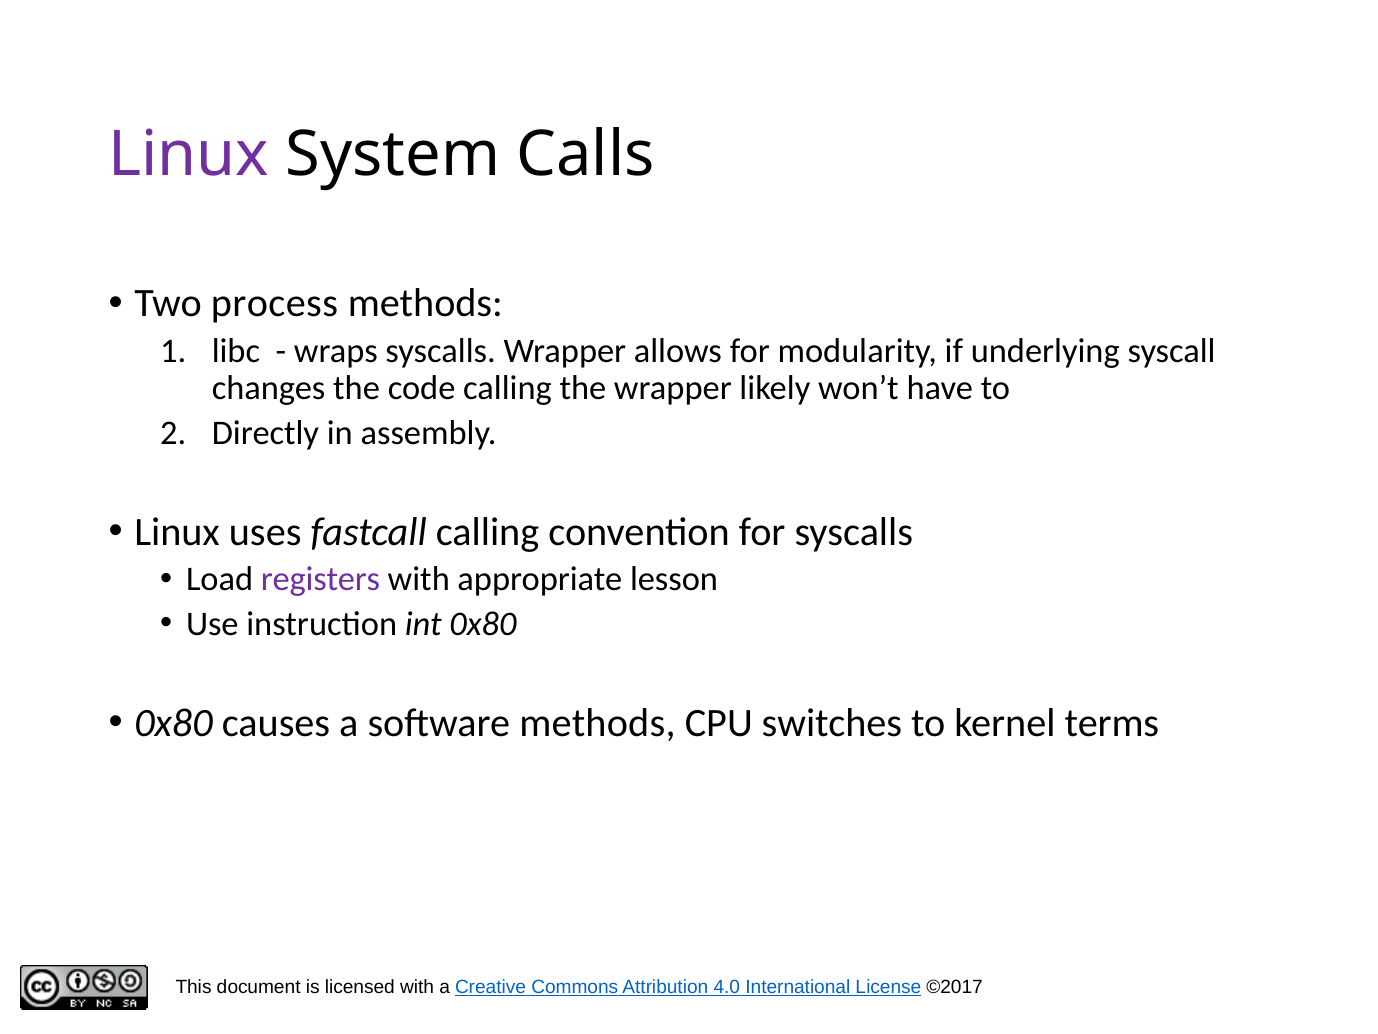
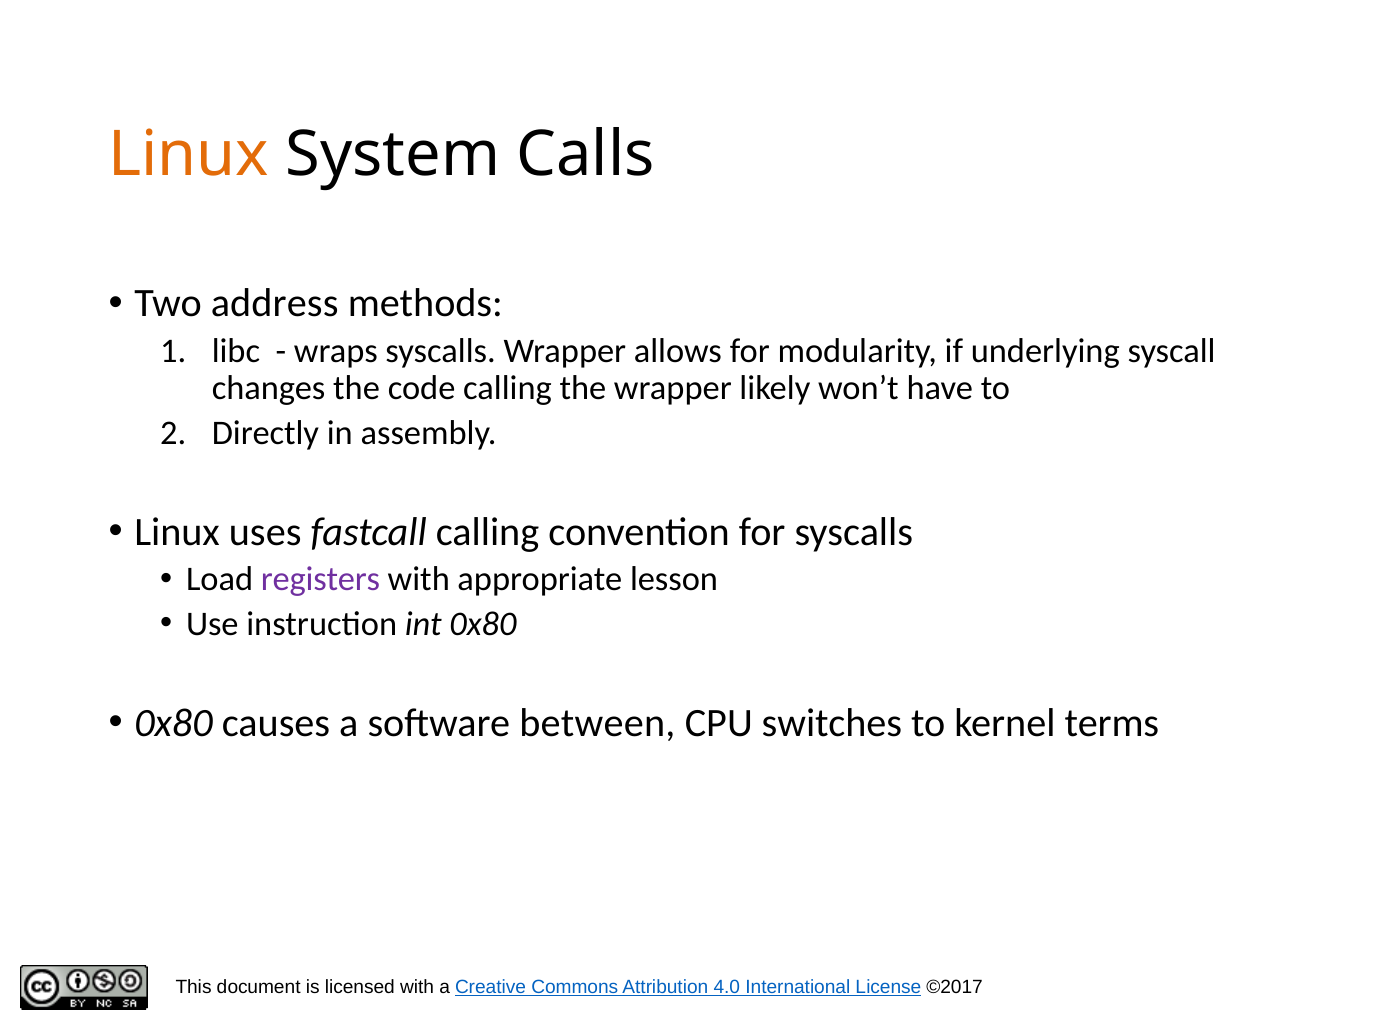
Linux at (189, 155) colour: purple -> orange
process: process -> address
software methods: methods -> between
